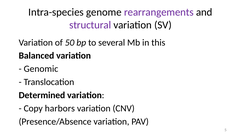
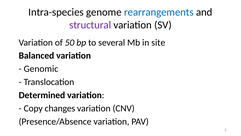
rearrangements colour: purple -> blue
this: this -> site
harbors: harbors -> changes
